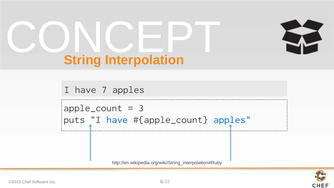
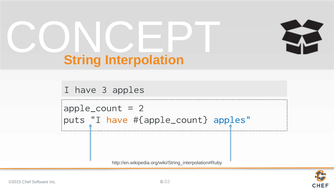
7: 7 -> 3
3: 3 -> 2
have at (117, 120) colour: blue -> orange
